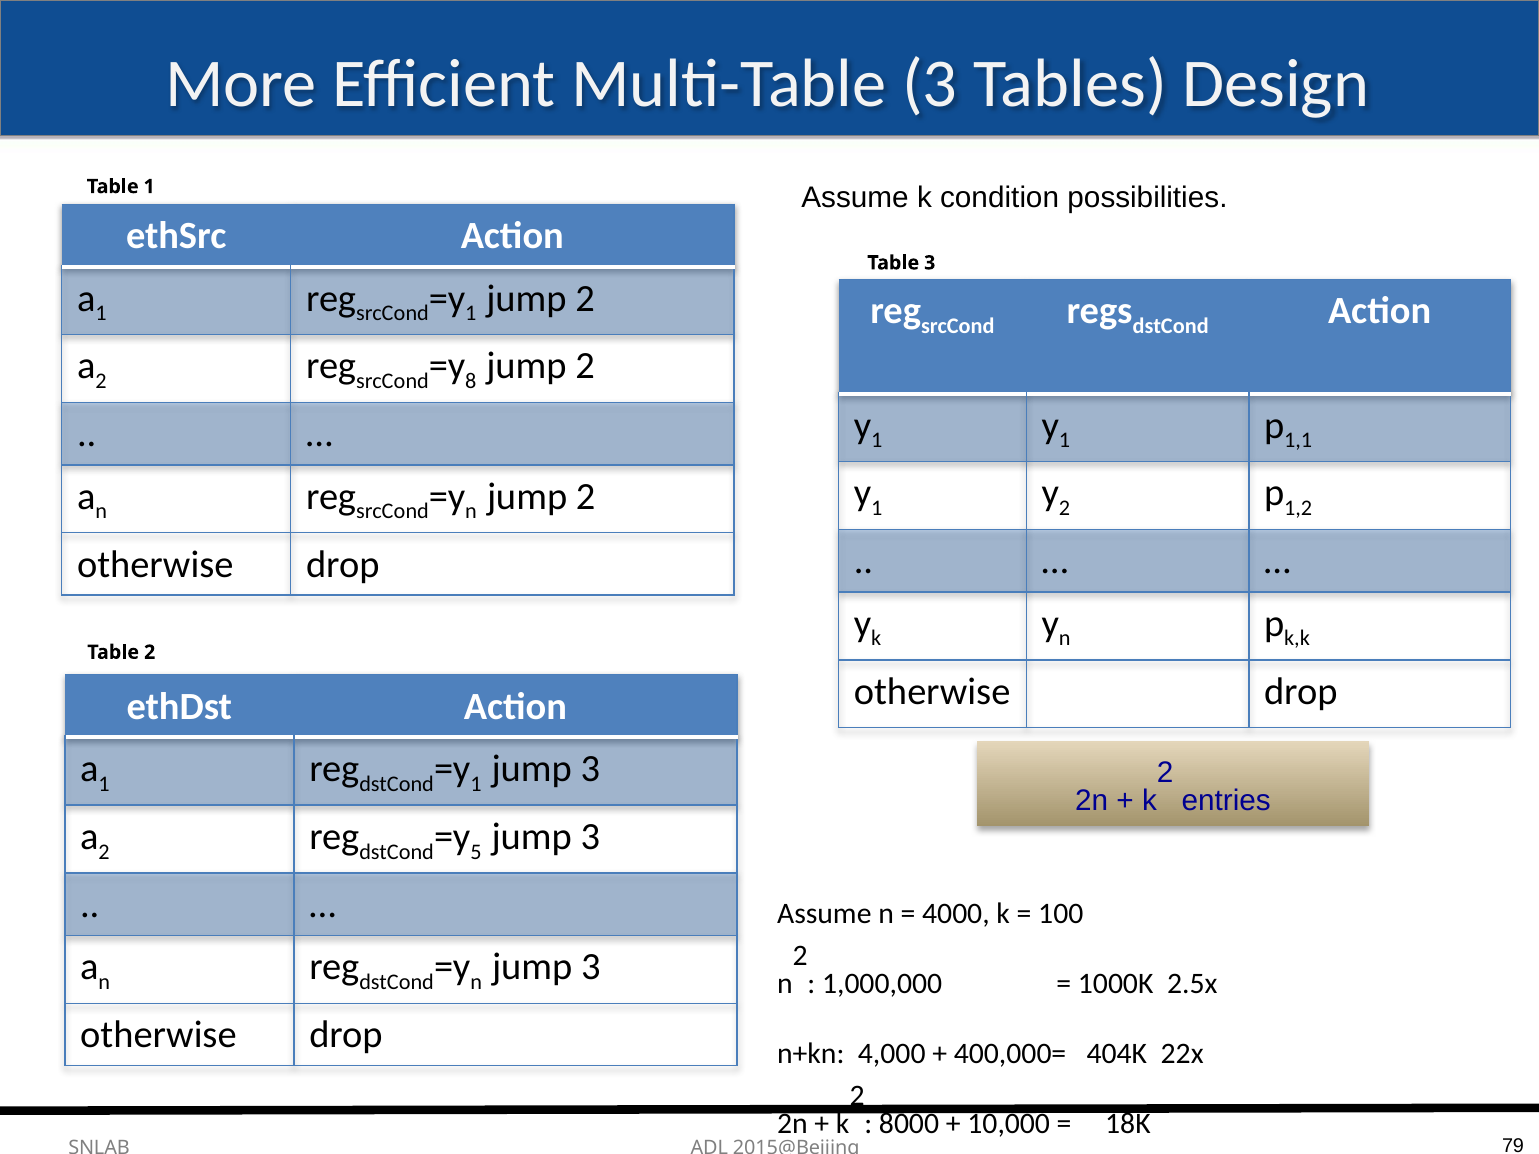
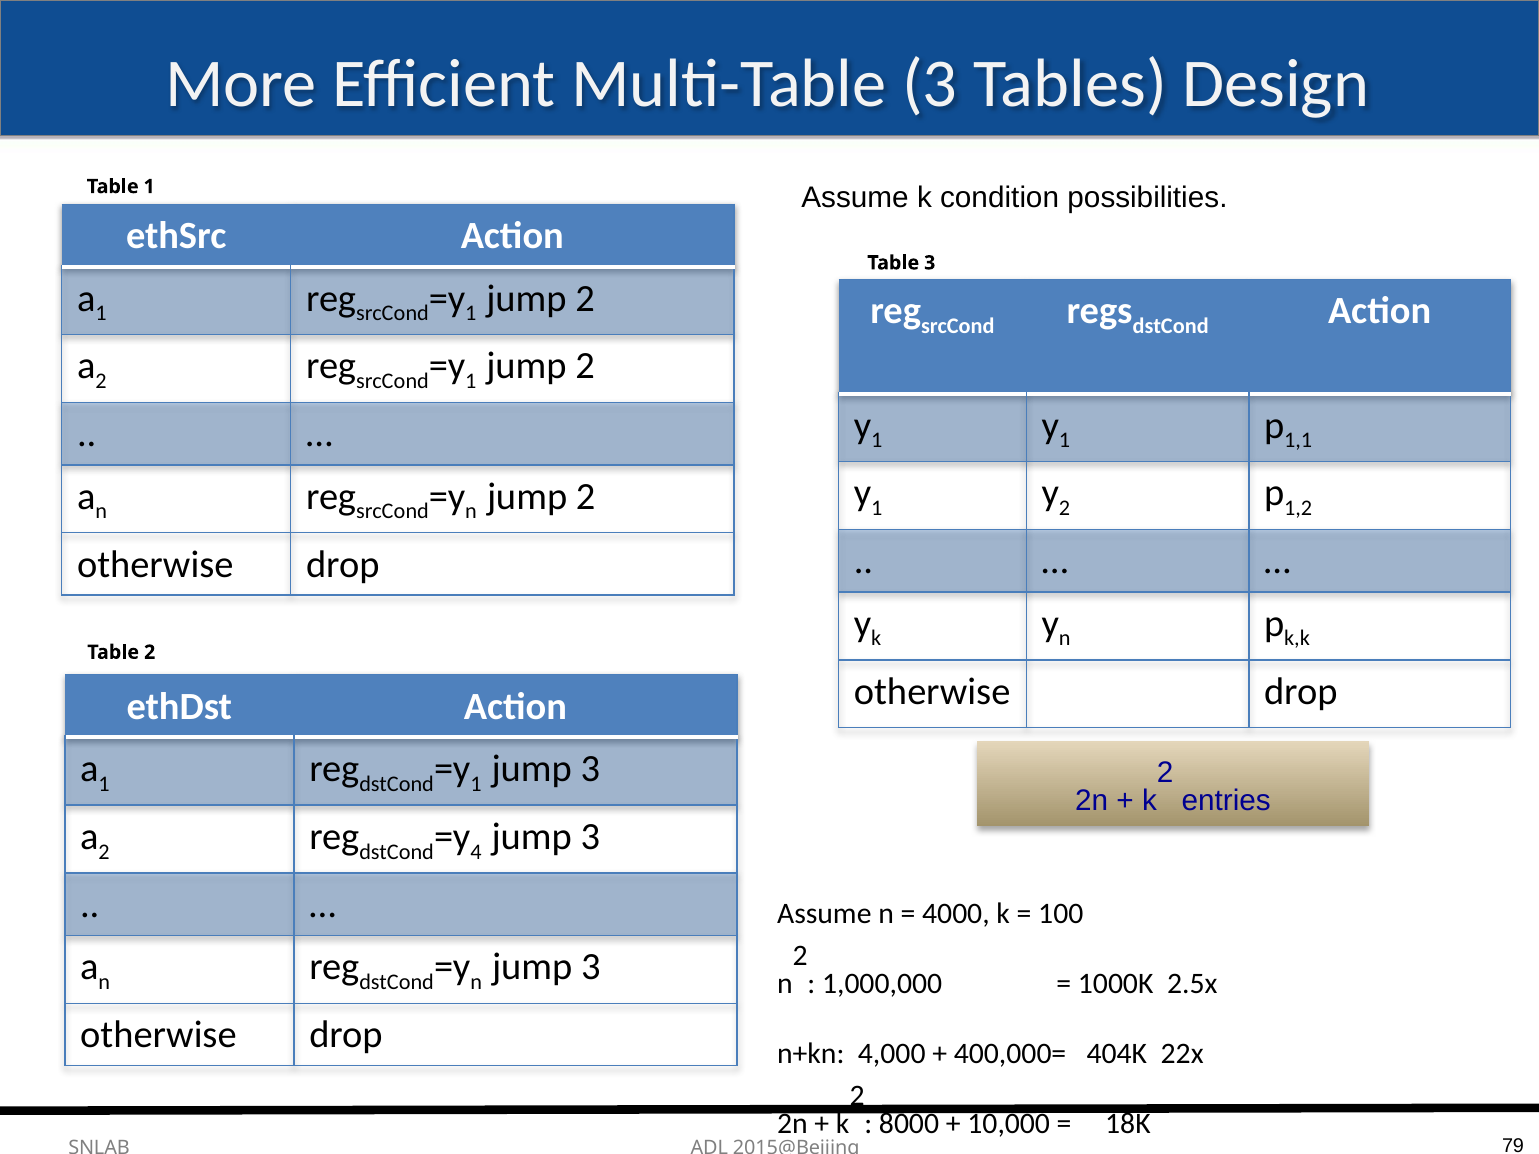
8 at (471, 381): 8 -> 1
5: 5 -> 4
